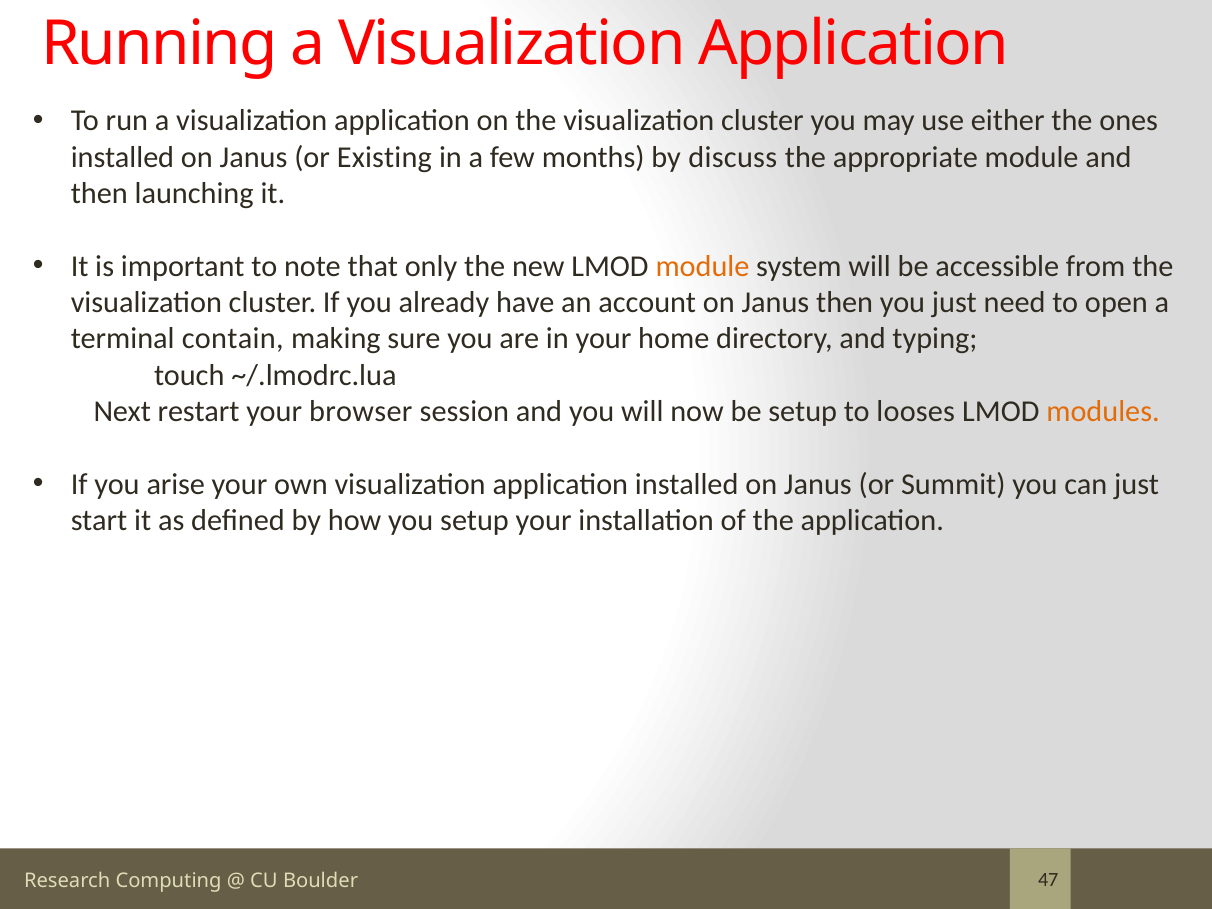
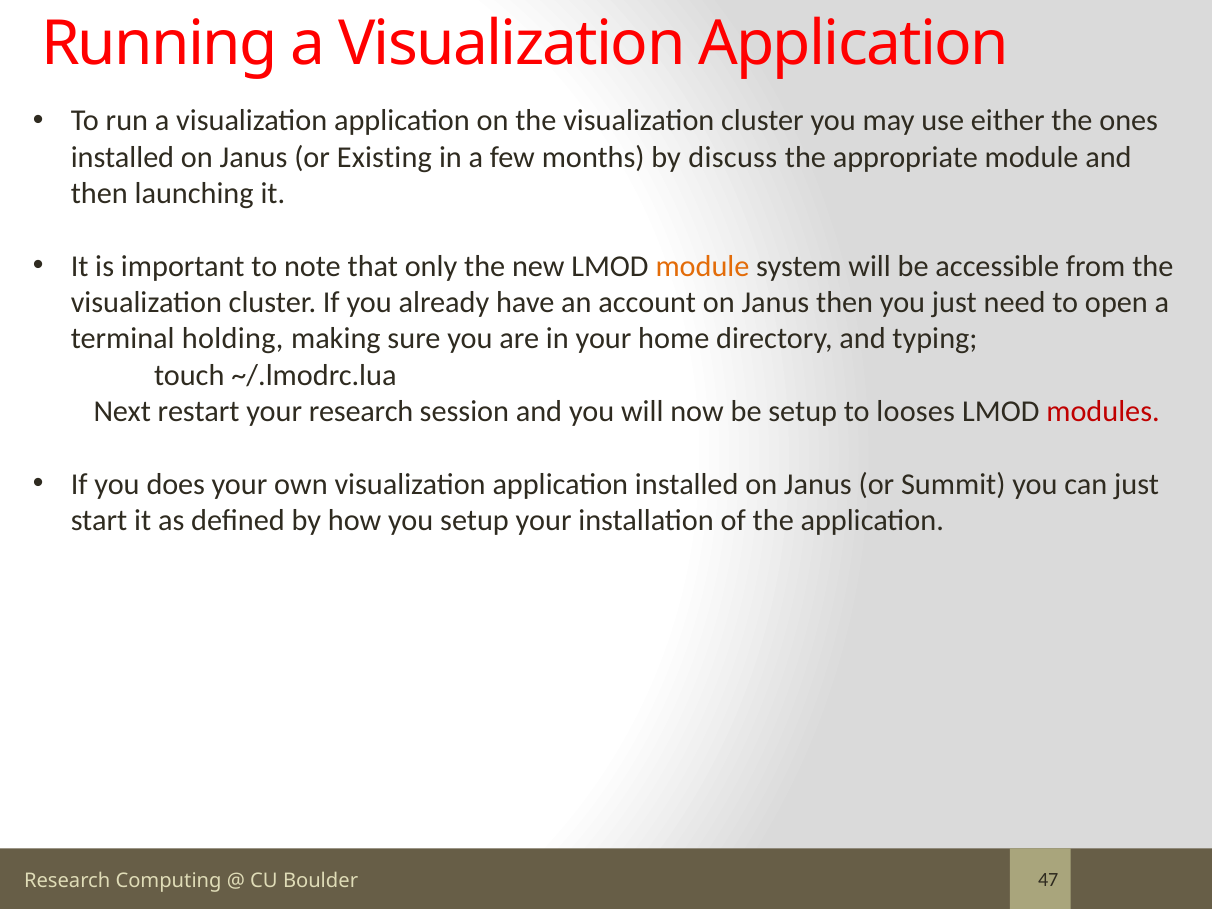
contain: contain -> holding
your browser: browser -> research
modules colour: orange -> red
arise: arise -> does
